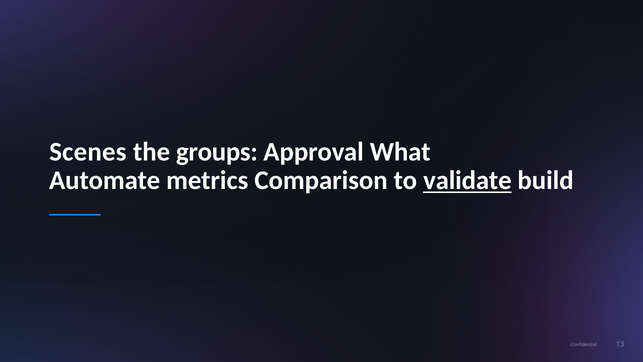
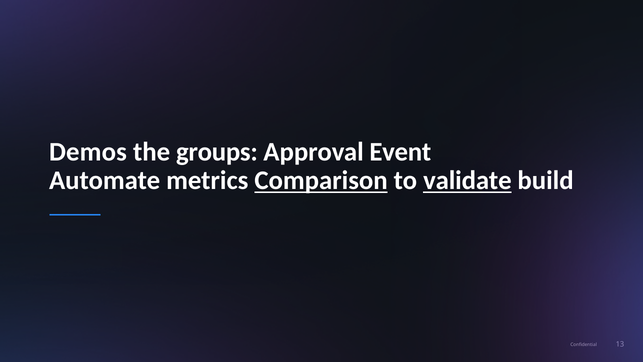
Scenes: Scenes -> Demos
What: What -> Event
Comparison underline: none -> present
